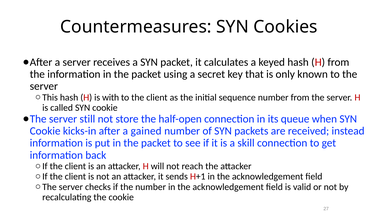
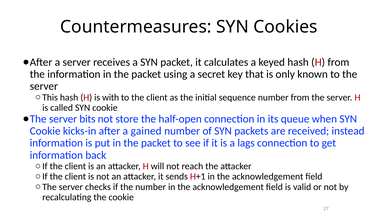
still: still -> bits
skill: skill -> lags
